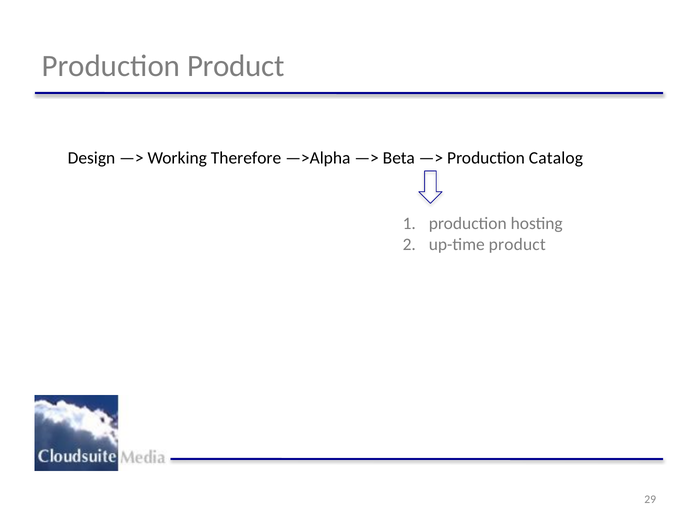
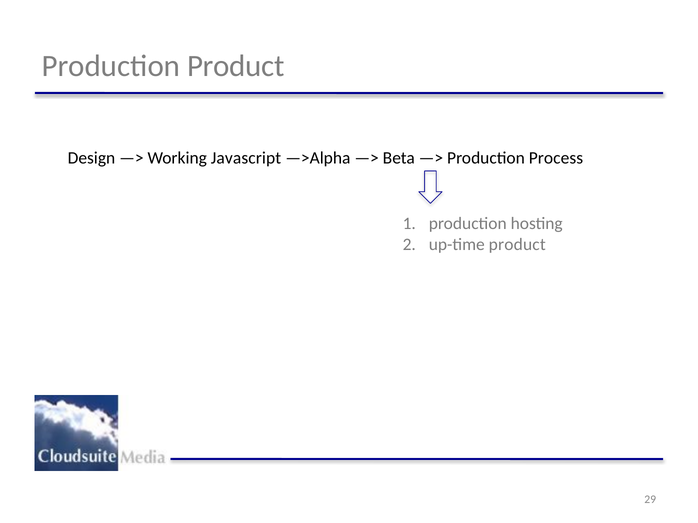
Therefore: Therefore -> Javascript
Catalog: Catalog -> Process
